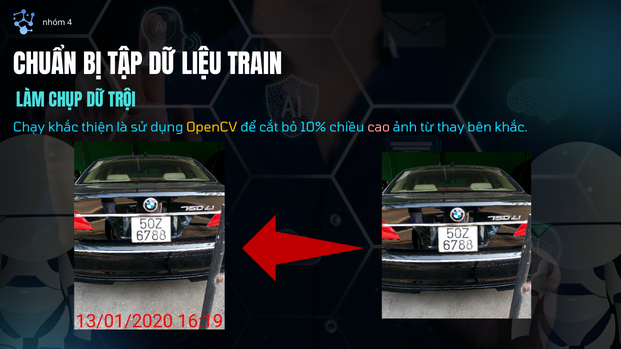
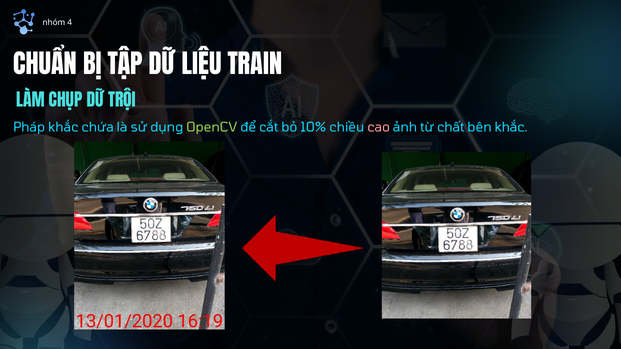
Chạy: Chạy -> Pháp
thiện: thiện -> chứa
OpenCV colour: yellow -> light green
thay: thay -> chất
